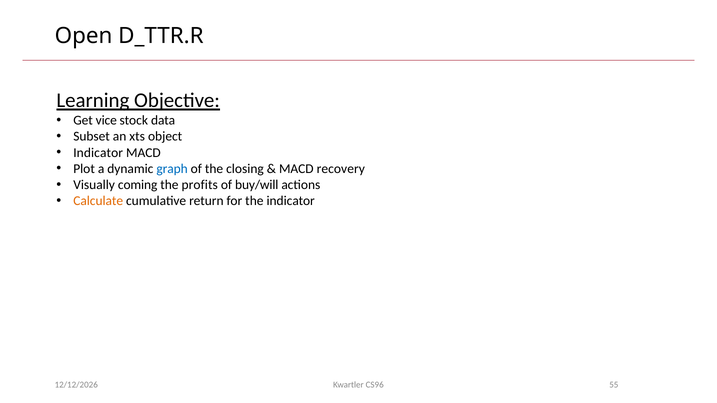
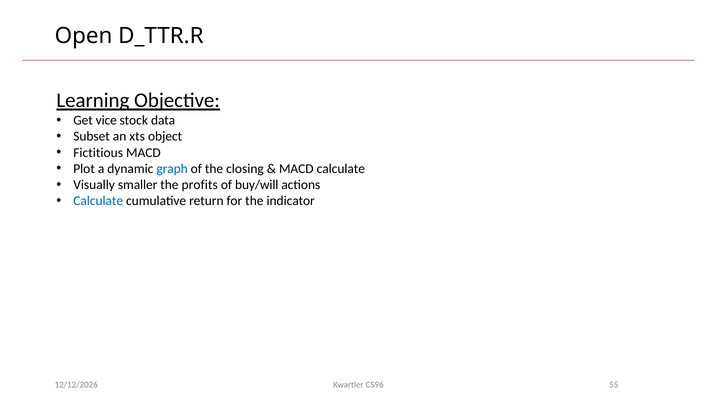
Indicator at (98, 153): Indicator -> Fictitious
MACD recovery: recovery -> calculate
coming: coming -> smaller
Calculate at (98, 201) colour: orange -> blue
